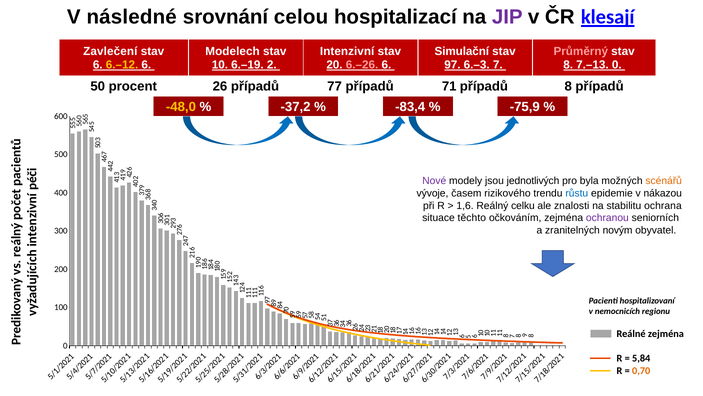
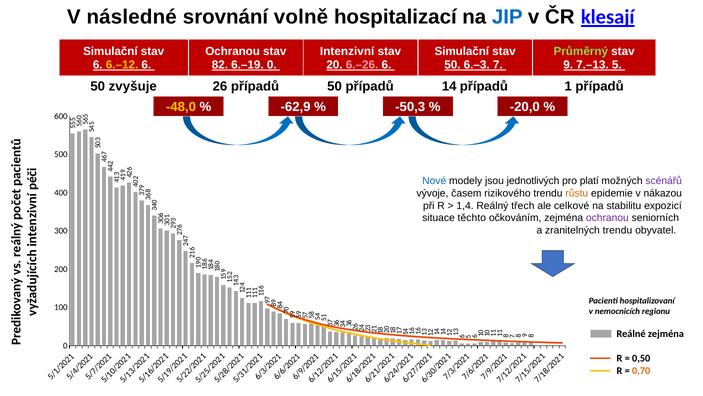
celou: celou -> volně
JIP colour: purple -> blue
Zavlečení at (110, 51): Zavlečení -> Simulační
stav Modelech: Modelech -> Ochranou
Průměrný colour: pink -> light green
10: 10 -> 82
6.–19 2: 2 -> 0
6 97: 97 -> 50
6.–3 7 8: 8 -> 9
7.–13 0: 0 -> 5
procent: procent -> zvyšuje
případů 77: 77 -> 50
71: 71 -> 14
případů 8: 8 -> 1
-37,2: -37,2 -> -62,9
-83,4: -83,4 -> -50,3
-75,9: -75,9 -> -20,0
Nové colour: purple -> blue
byla: byla -> platí
scénářů colour: orange -> purple
růstu colour: blue -> orange
1,6: 1,6 -> 1,4
celku: celku -> třech
znalosti: znalosti -> celkové
ochrana: ochrana -> expozicí
zranitelných novým: novým -> trendu
5,84: 5,84 -> 0,50
